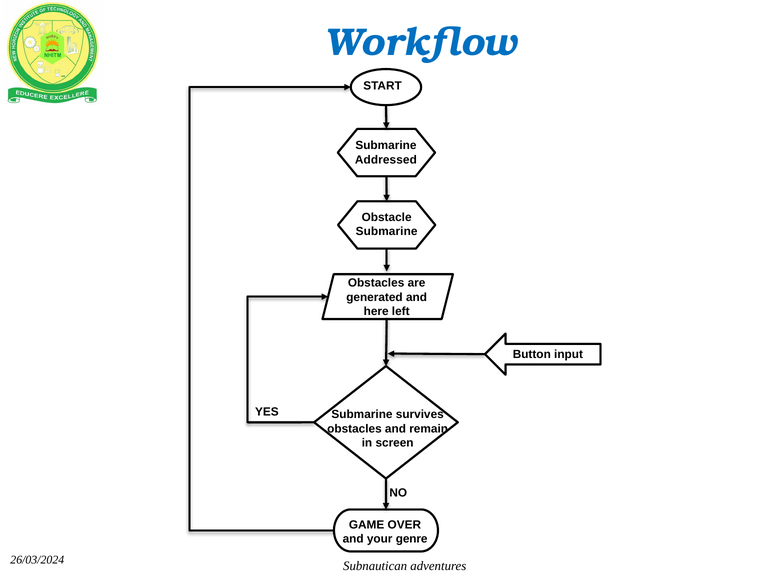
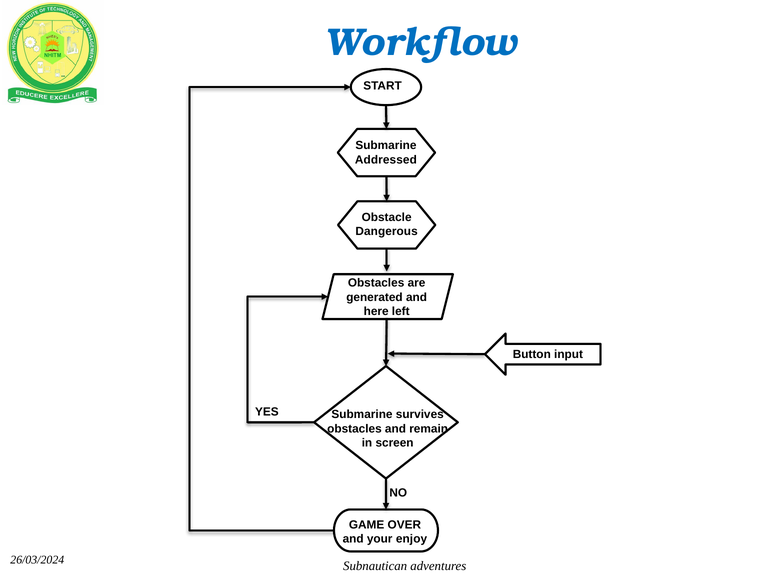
Submarine at (387, 231): Submarine -> Dangerous
genre: genre -> enjoy
